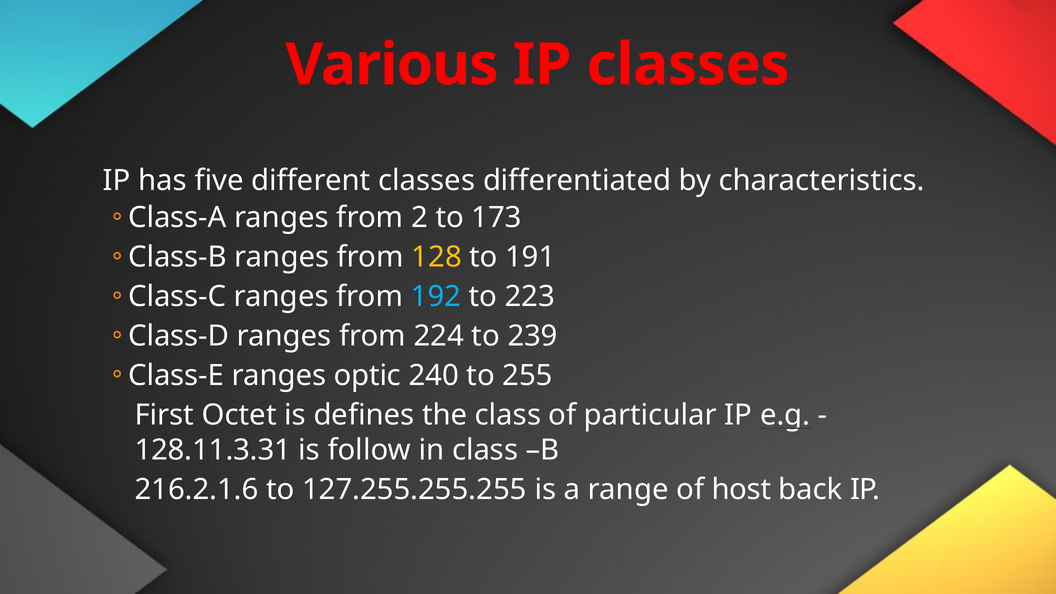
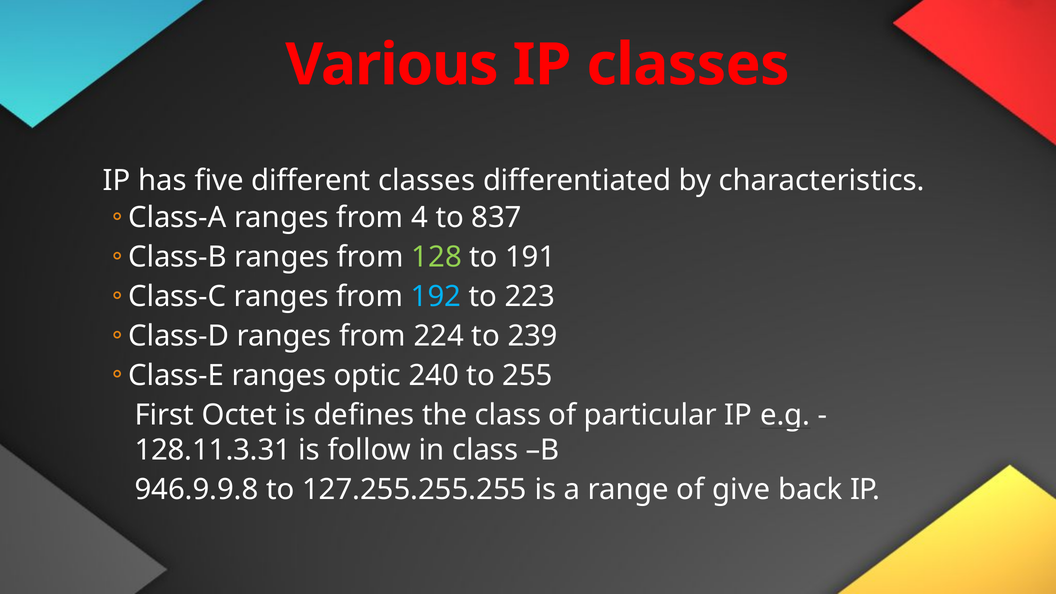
2: 2 -> 4
173: 173 -> 837
128 colour: yellow -> light green
216.2.1.6: 216.2.1.6 -> 946.9.9.8
host: host -> give
